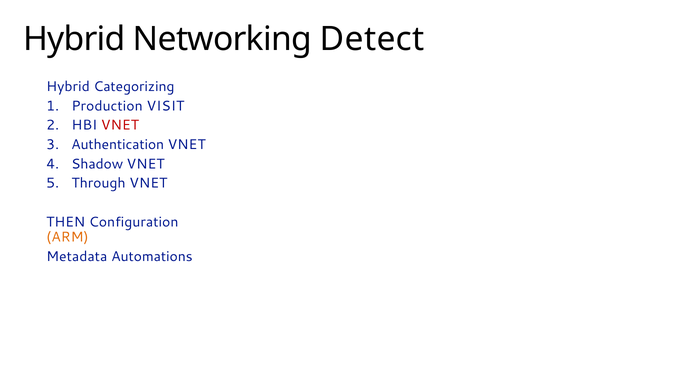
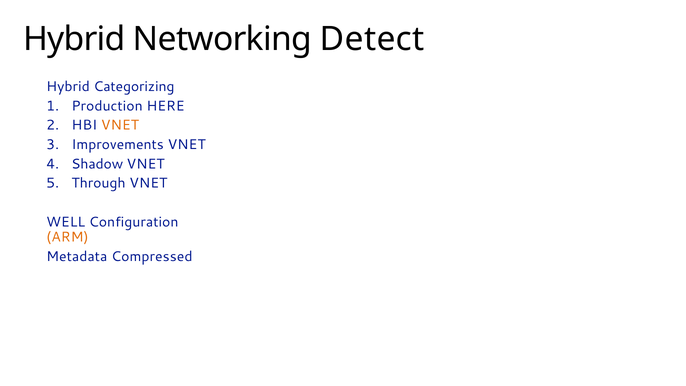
VISIT: VISIT -> HERE
VNET at (120, 125) colour: red -> orange
Authentication: Authentication -> Improvements
THEN: THEN -> WELL
Automations: Automations -> Compressed
